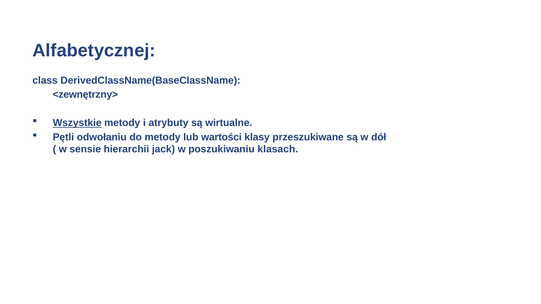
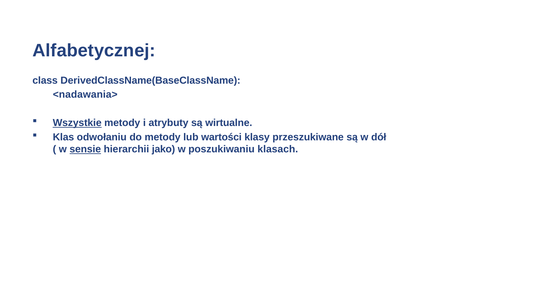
<zewnętrzny>: <zewnętrzny> -> <nadawania>
Pętli: Pętli -> Klas
sensie underline: none -> present
jack: jack -> jako
